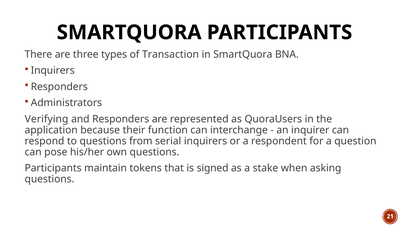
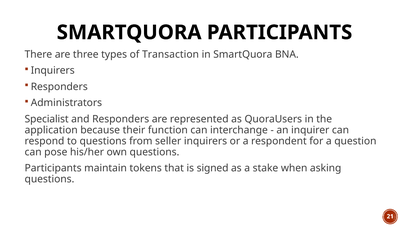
Verifying: Verifying -> Specialist
serial: serial -> seller
